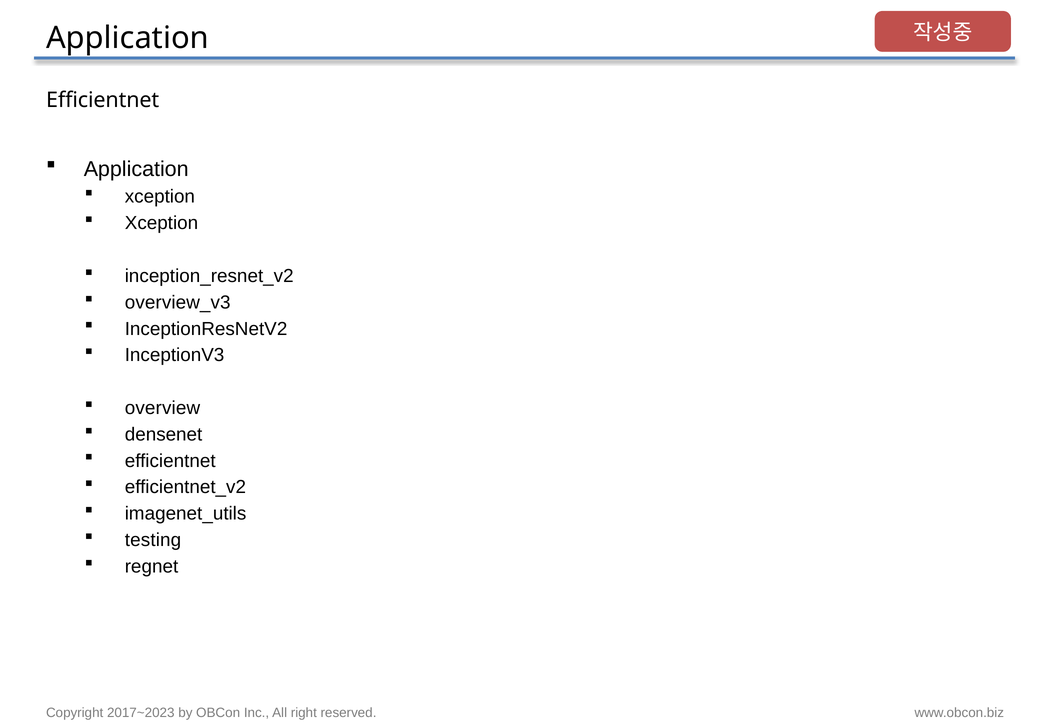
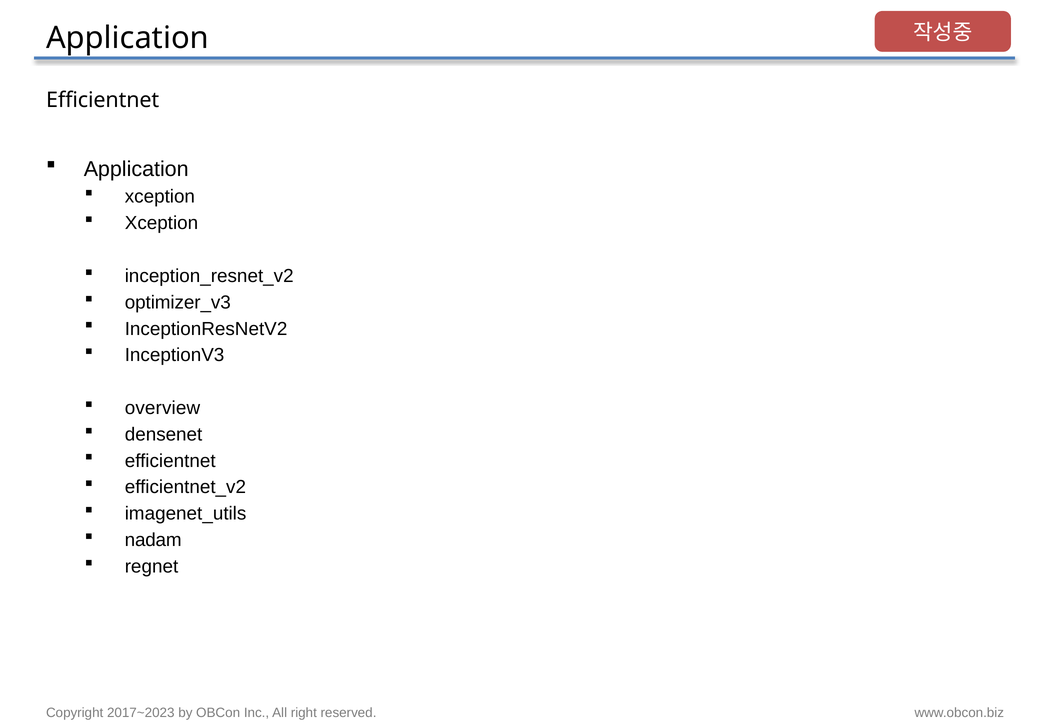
overview_v3: overview_v3 -> optimizer_v3
testing: testing -> nadam
